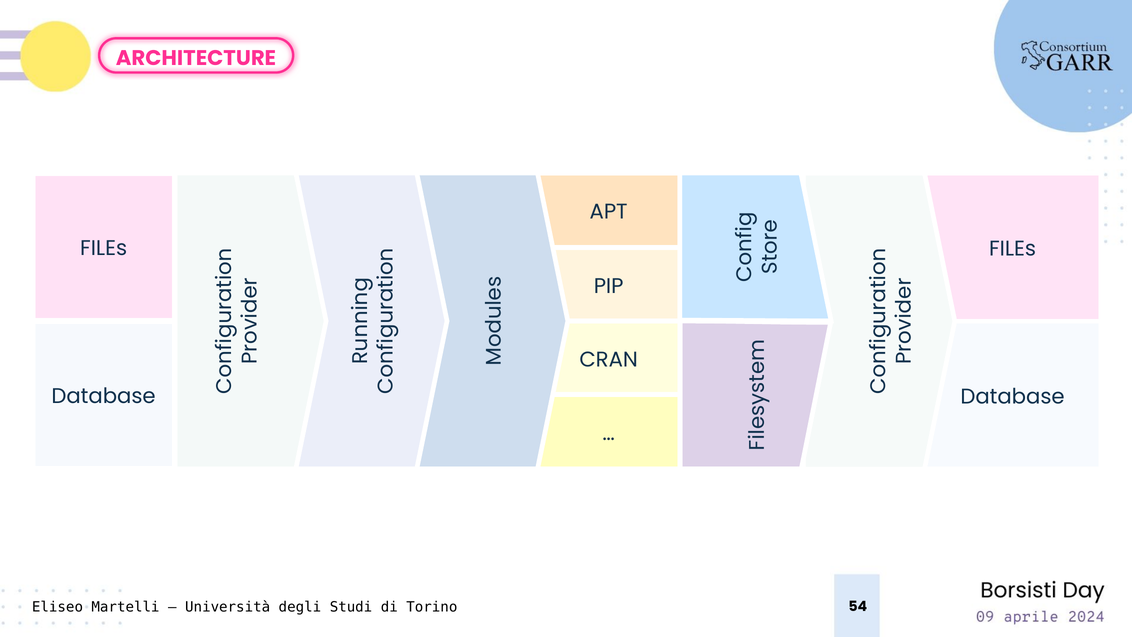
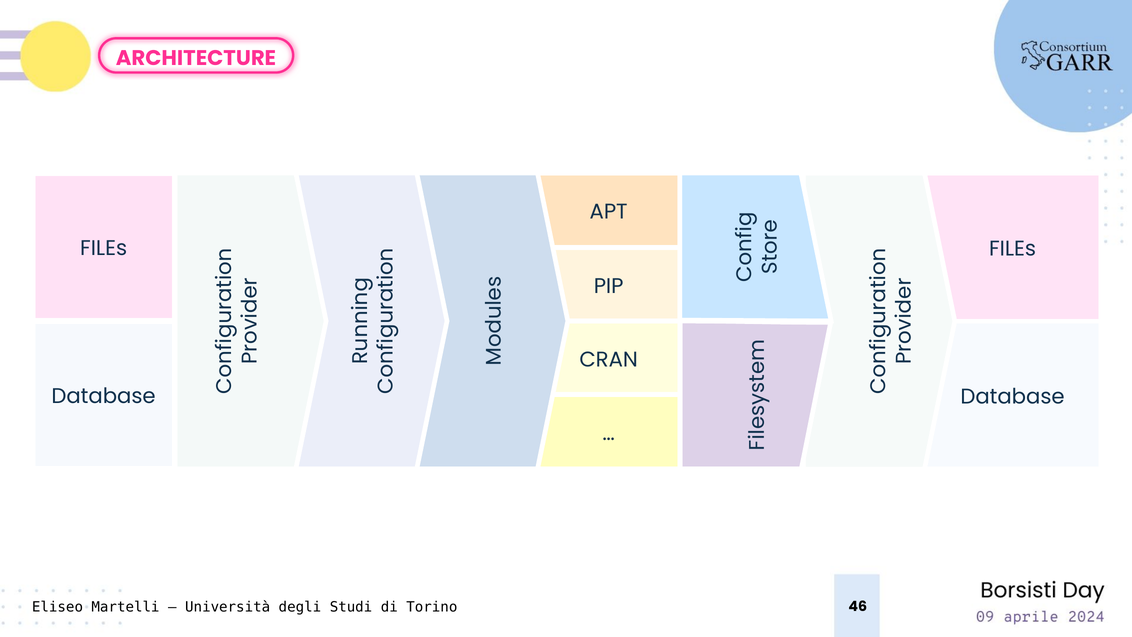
54: 54 -> 46
